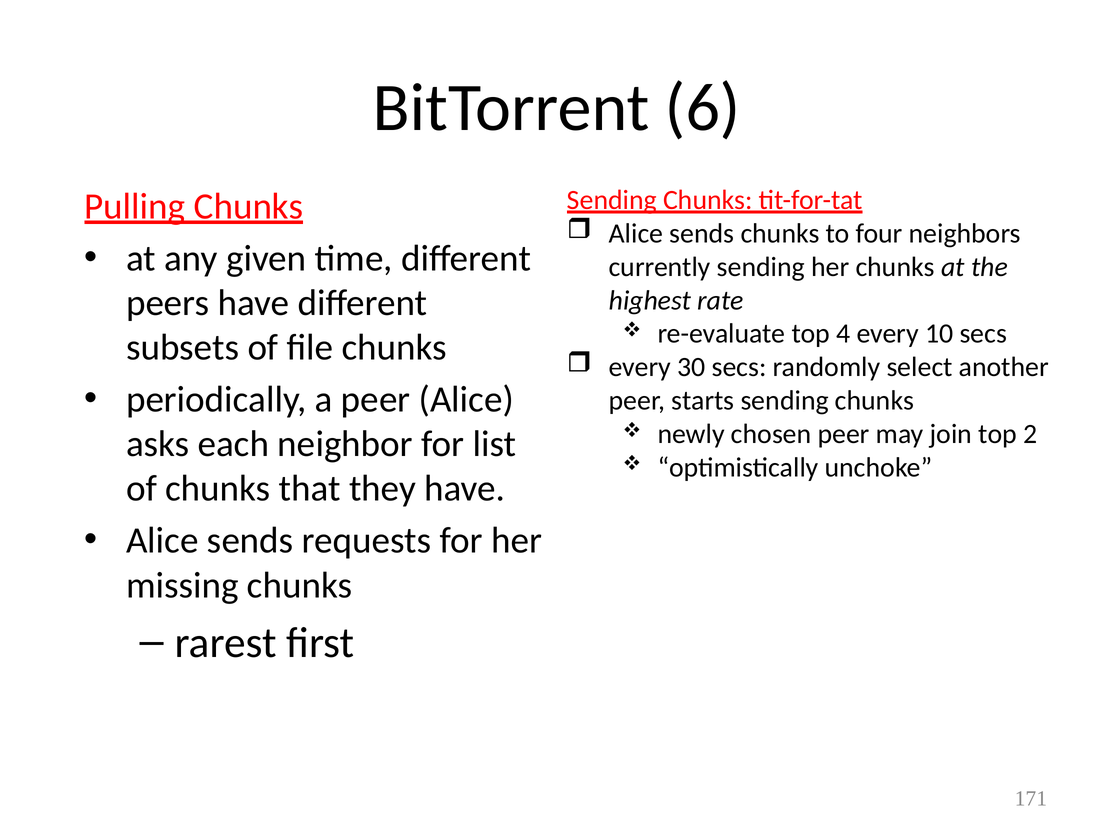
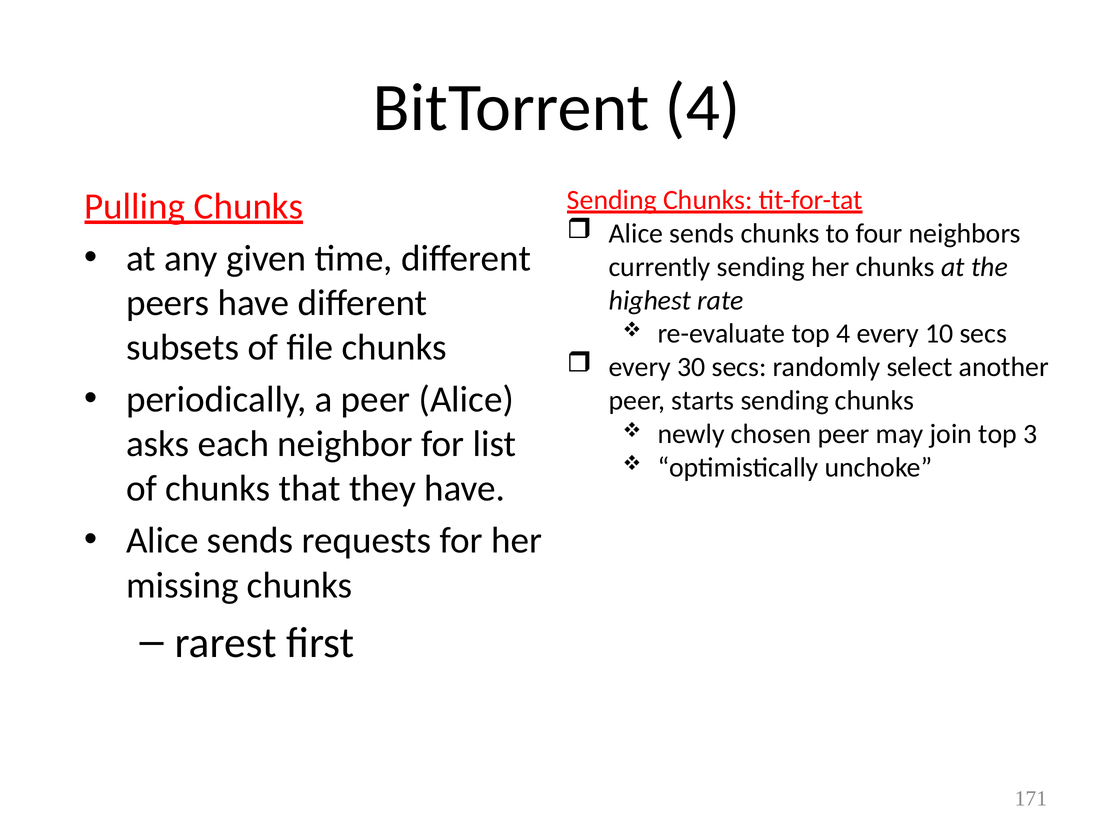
BitTorrent 6: 6 -> 4
2: 2 -> 3
